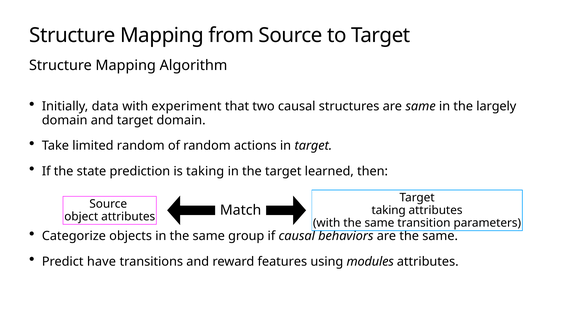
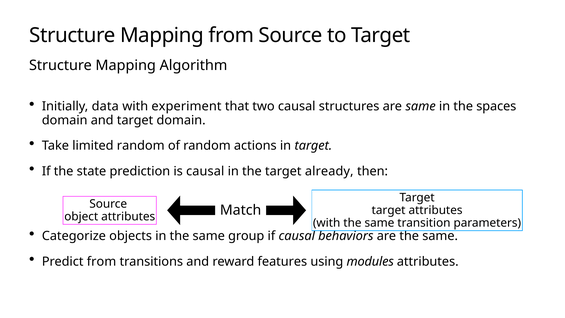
largely: largely -> spaces
is taking: taking -> causal
learned: learned -> already
taking at (389, 210): taking -> target
Predict have: have -> from
